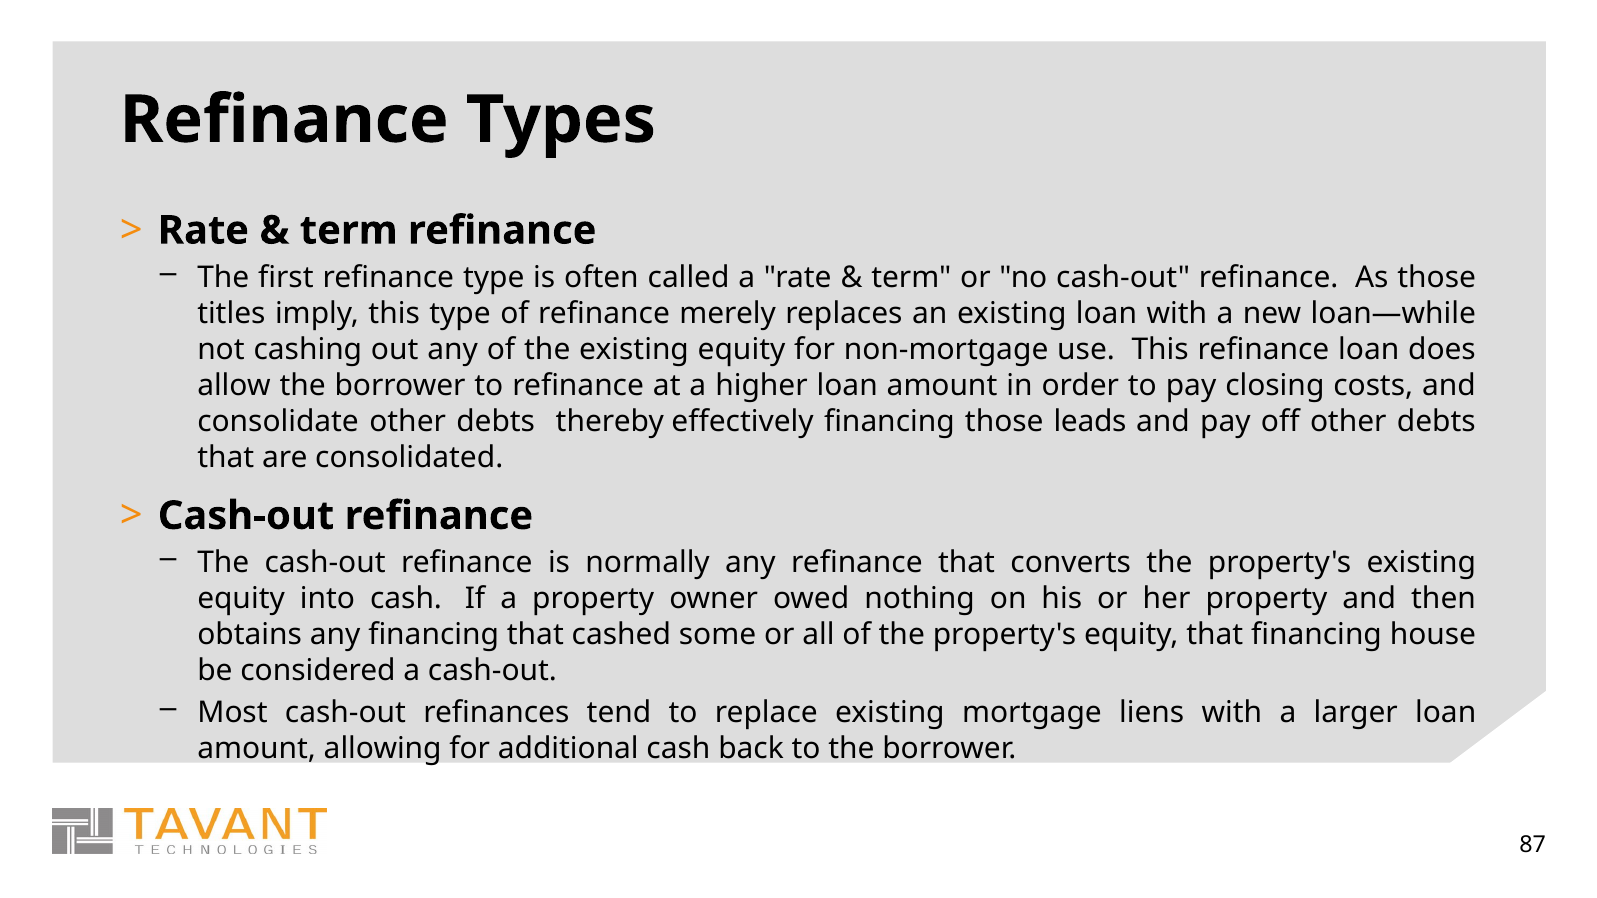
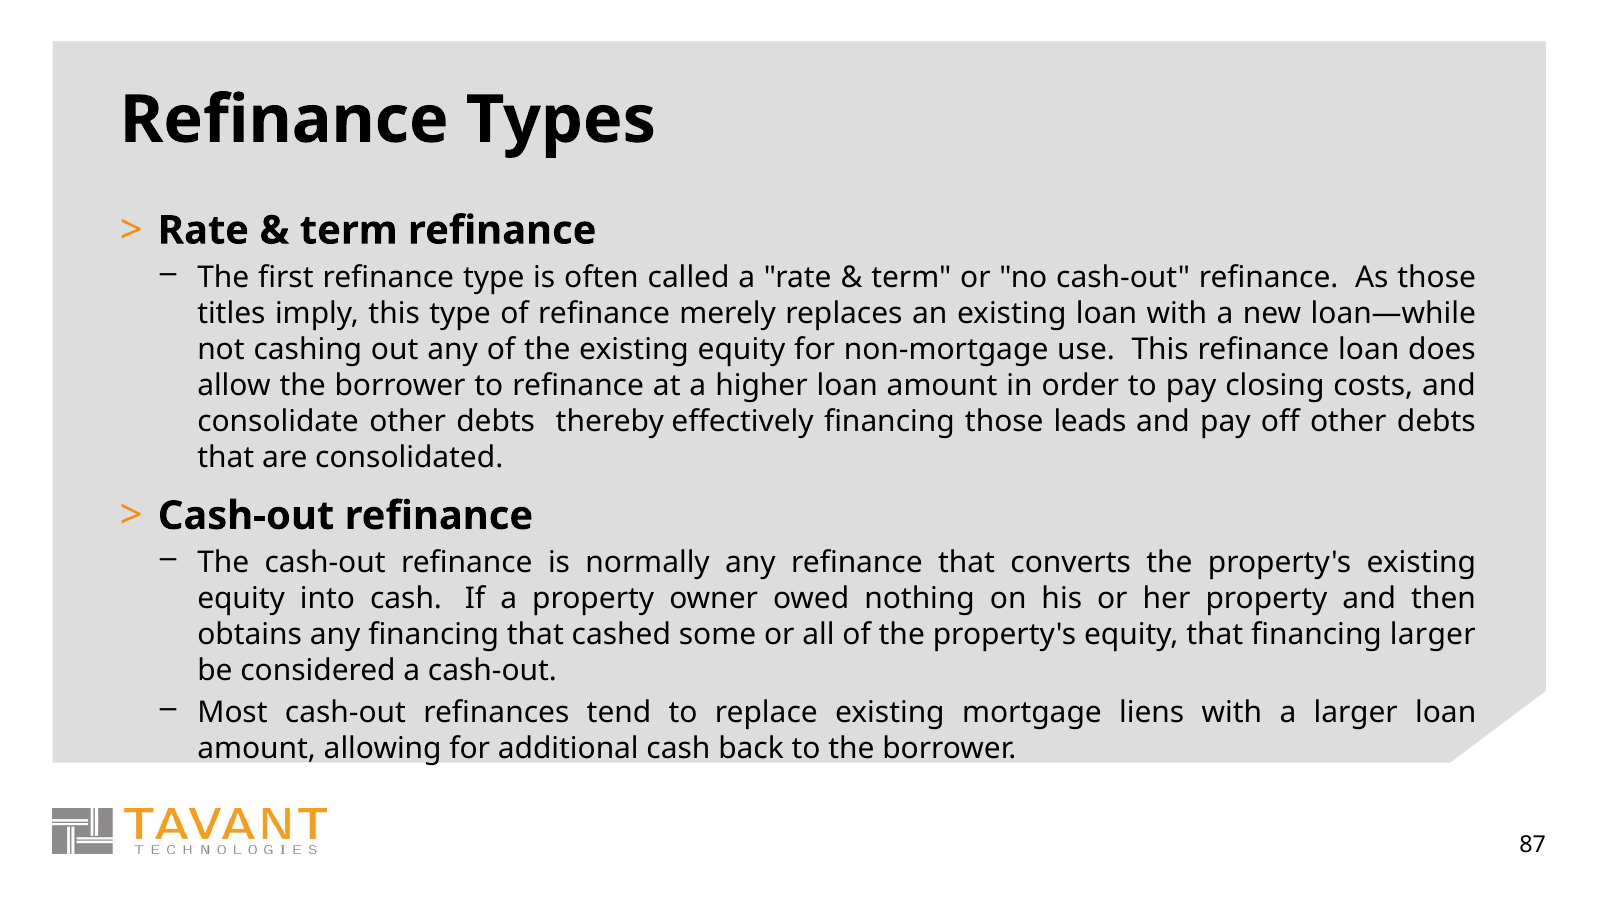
financing house: house -> larger
